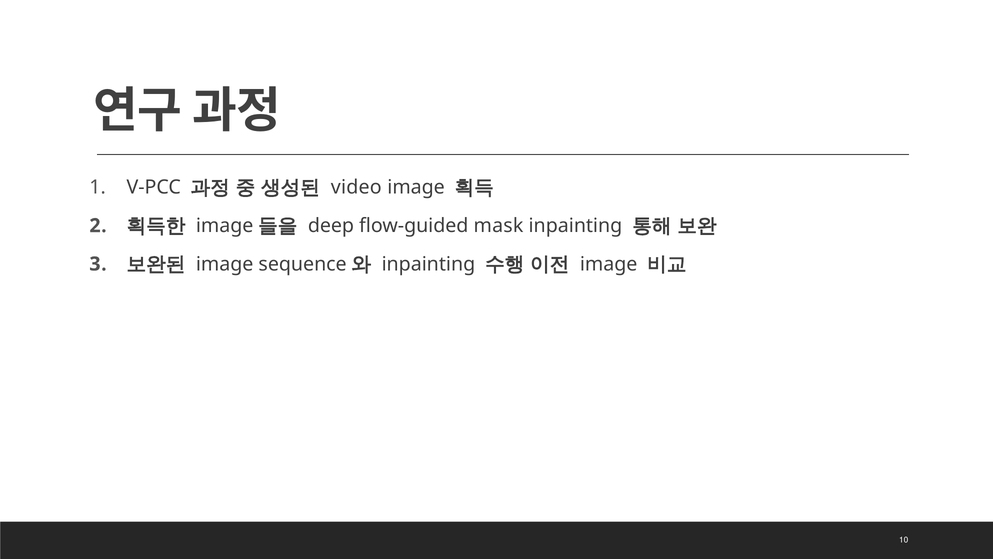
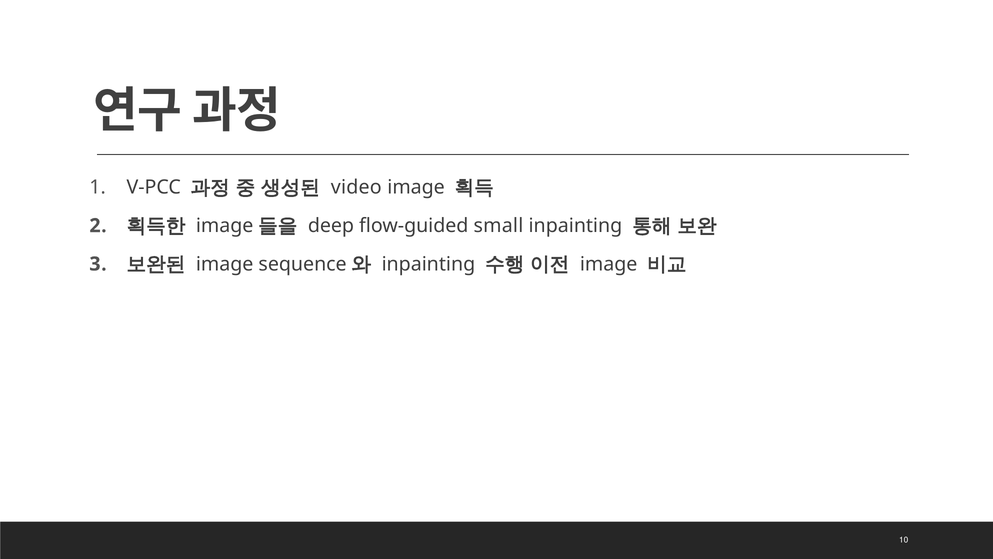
mask: mask -> small
